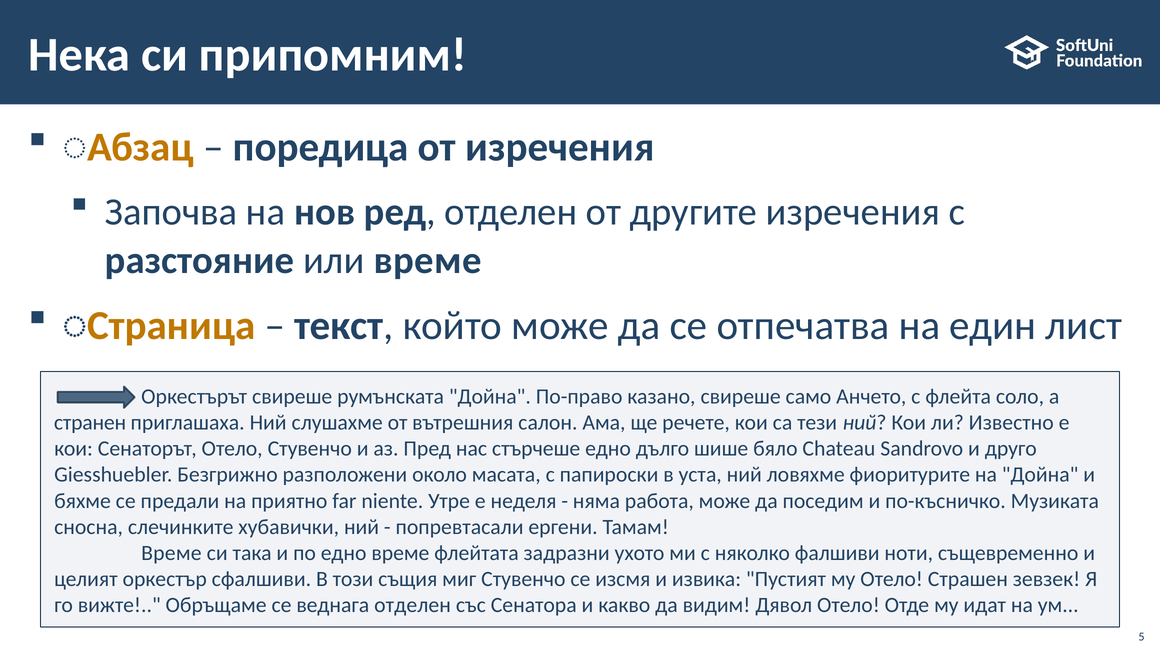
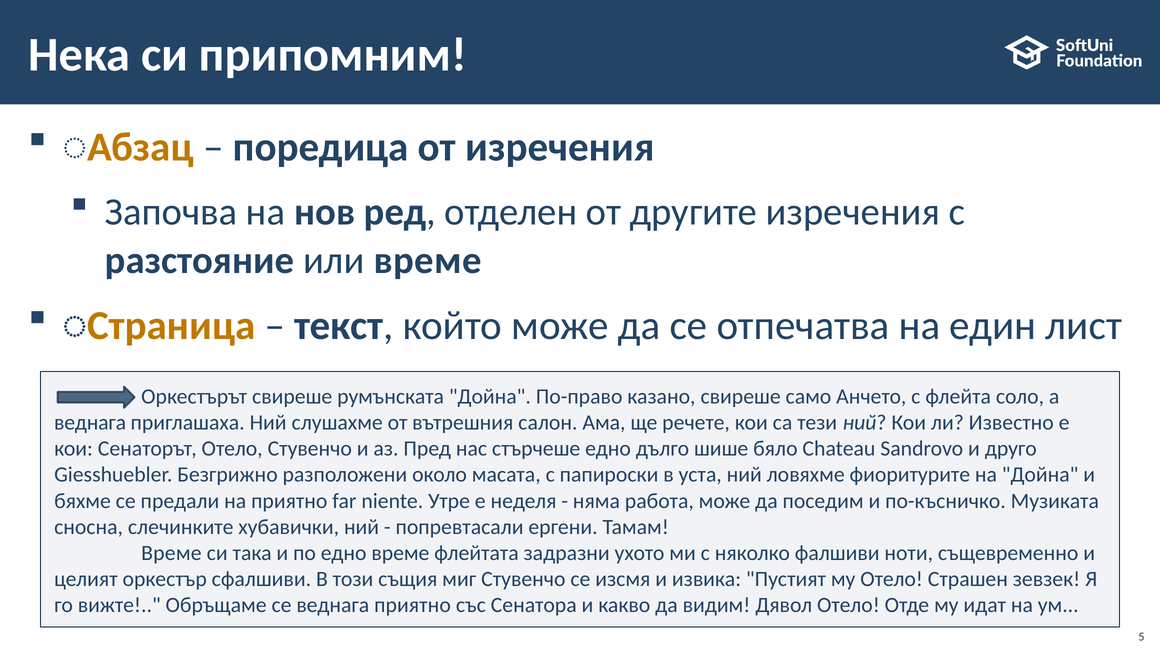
странен at (90, 422): странен -> веднага
веднага отделен: отделен -> приятно
